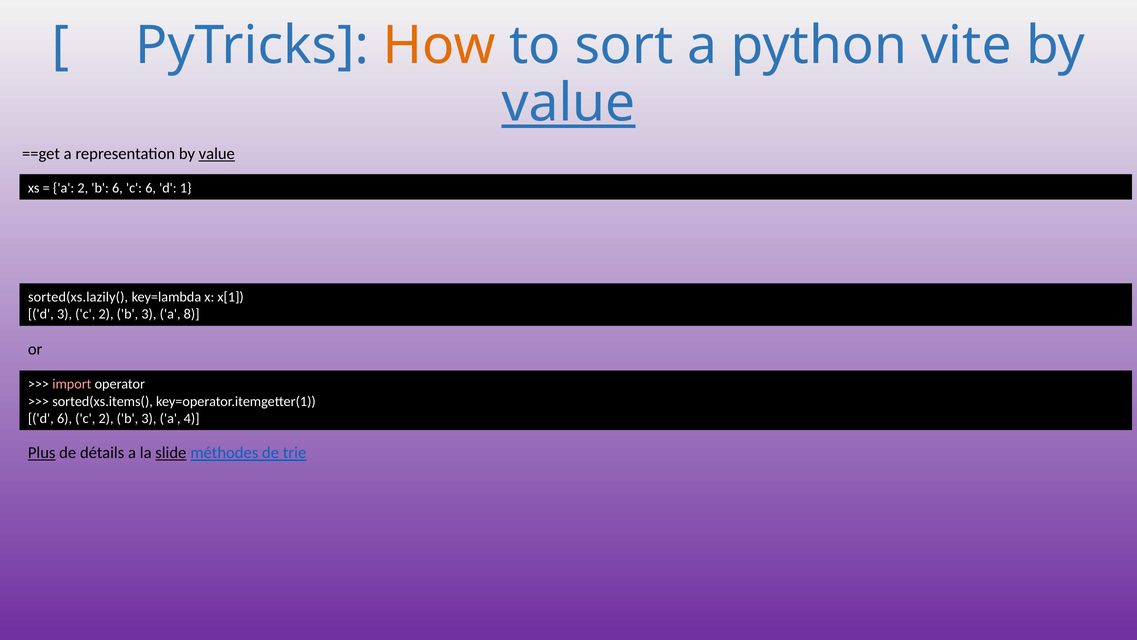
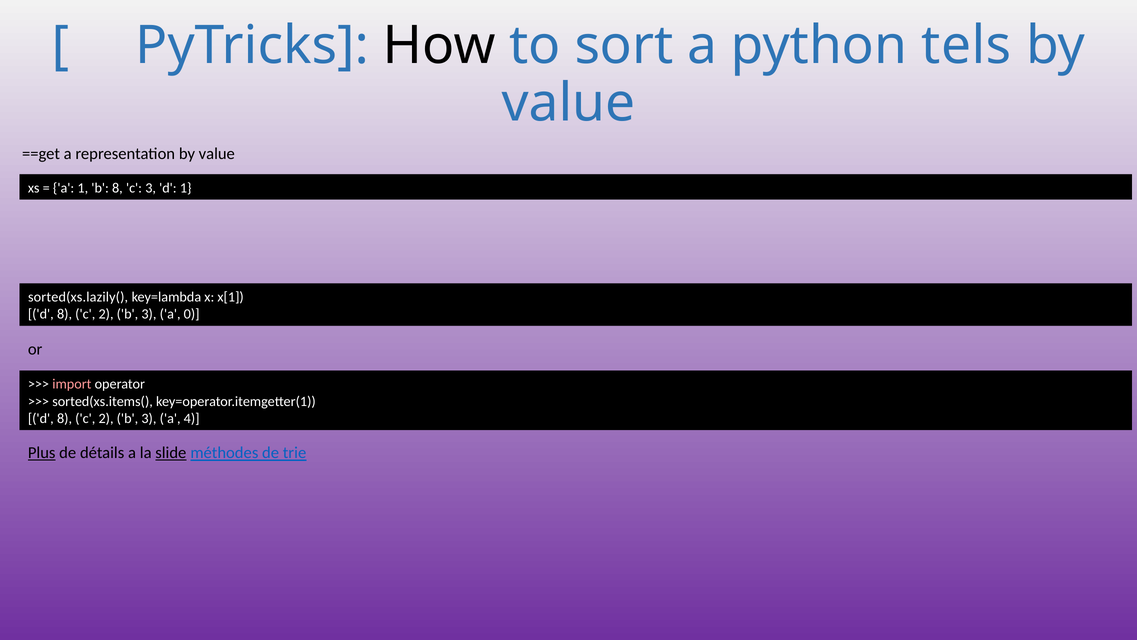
How colour: orange -> black
vite: vite -> tels
value at (569, 103) underline: present -> none
value at (217, 154) underline: present -> none
a 2: 2 -> 1
b 6: 6 -> 8
c 6: 6 -> 3
3 at (65, 314): 3 -> 8
8: 8 -> 0
6 at (65, 418): 6 -> 8
